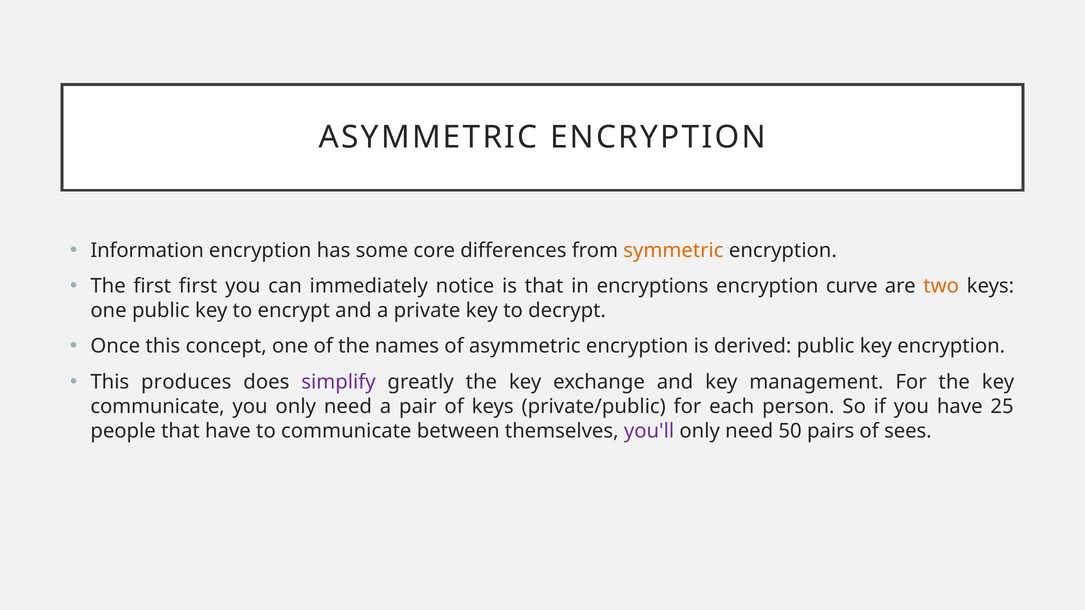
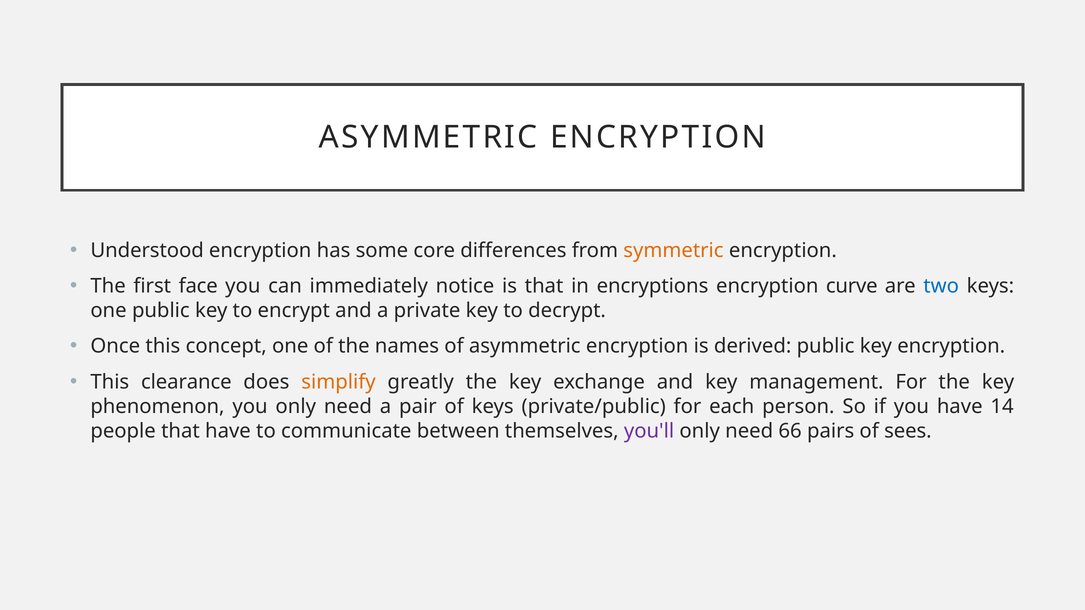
Information: Information -> Understood
first first: first -> face
two colour: orange -> blue
produces: produces -> clearance
simplify colour: purple -> orange
communicate at (158, 407): communicate -> phenomenon
25: 25 -> 14
50: 50 -> 66
